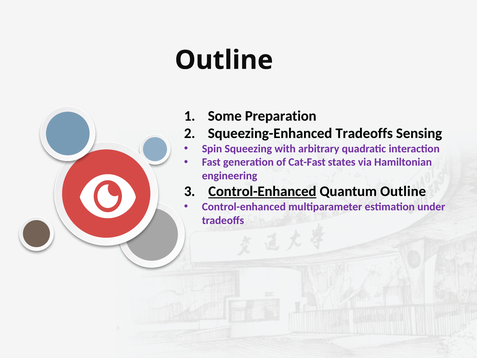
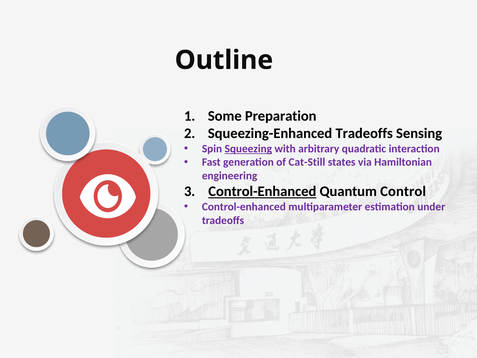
Squeezing underline: none -> present
Cat-Fast: Cat-Fast -> Cat-Still
Quantum Outline: Outline -> Control
